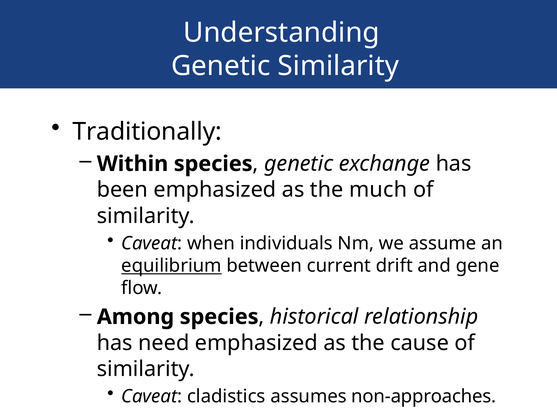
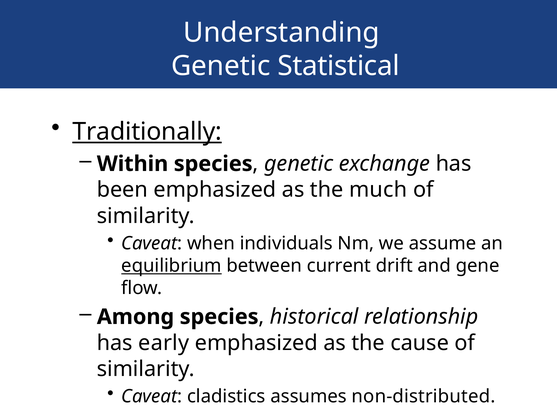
Genetic Similarity: Similarity -> Statistical
Traditionally underline: none -> present
need: need -> early
non-approaches: non-approaches -> non-distributed
